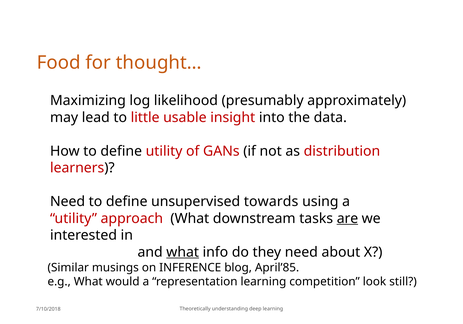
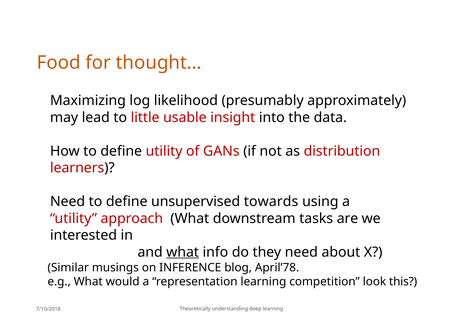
are underline: present -> none
April’85: April’85 -> April’78
still: still -> this
